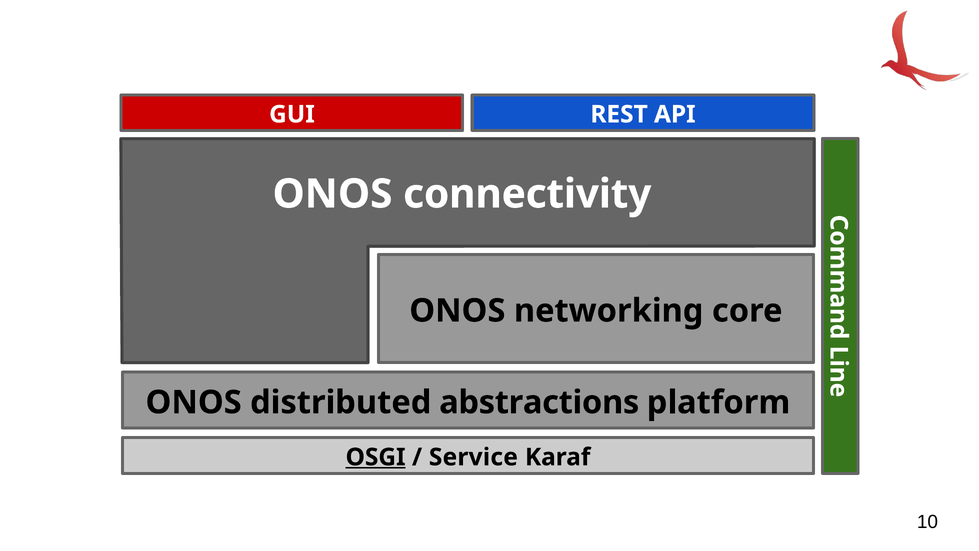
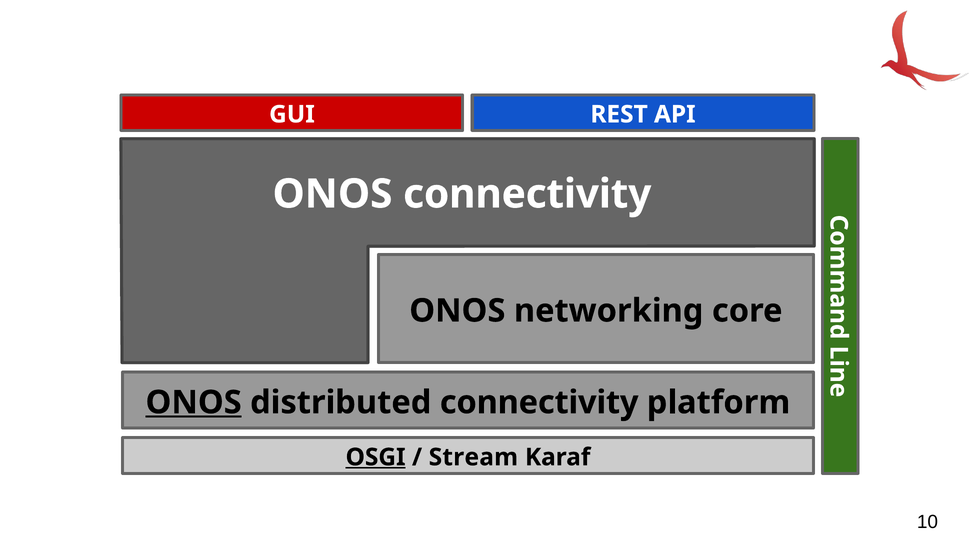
ONOS at (194, 402) underline: none -> present
distributed abstractions: abstractions -> connectivity
Service: Service -> Stream
